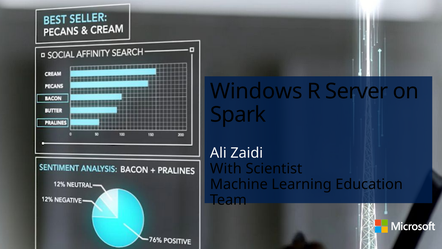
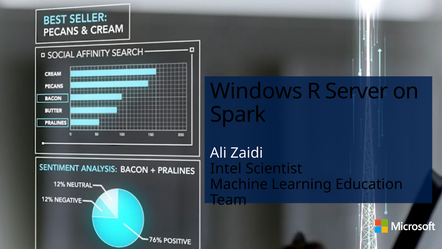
With: With -> Intel
